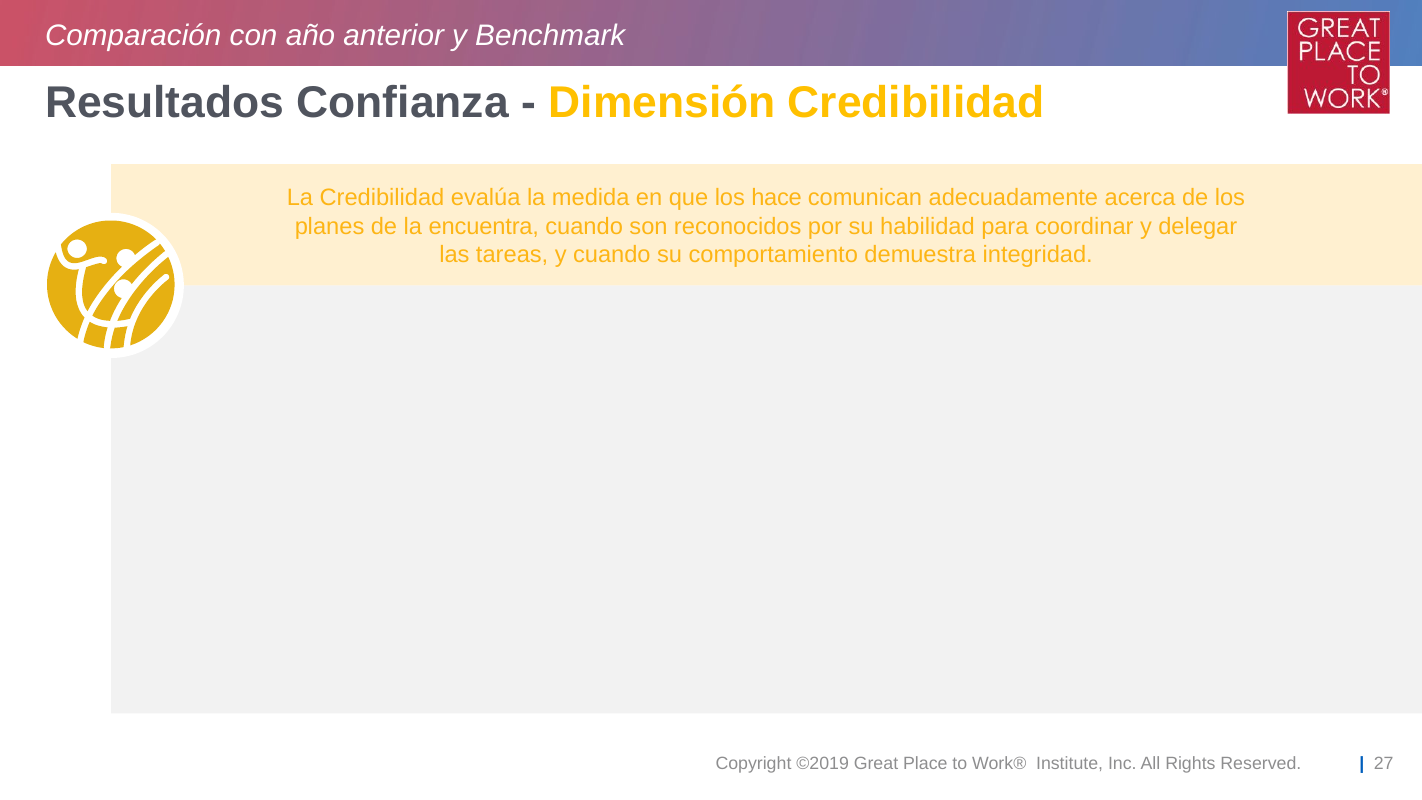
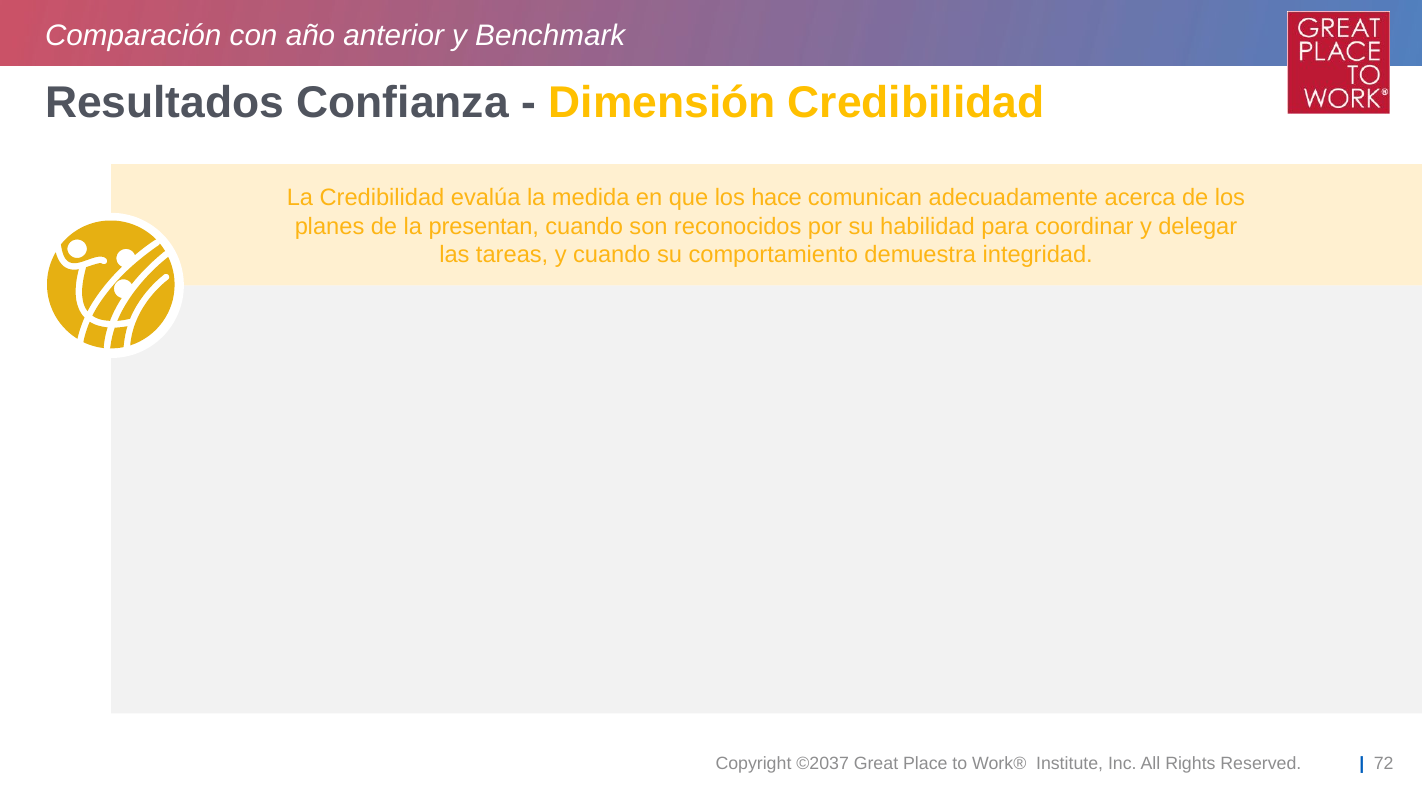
encuentra: encuentra -> presentan
©2019: ©2019 -> ©2037
27: 27 -> 72
